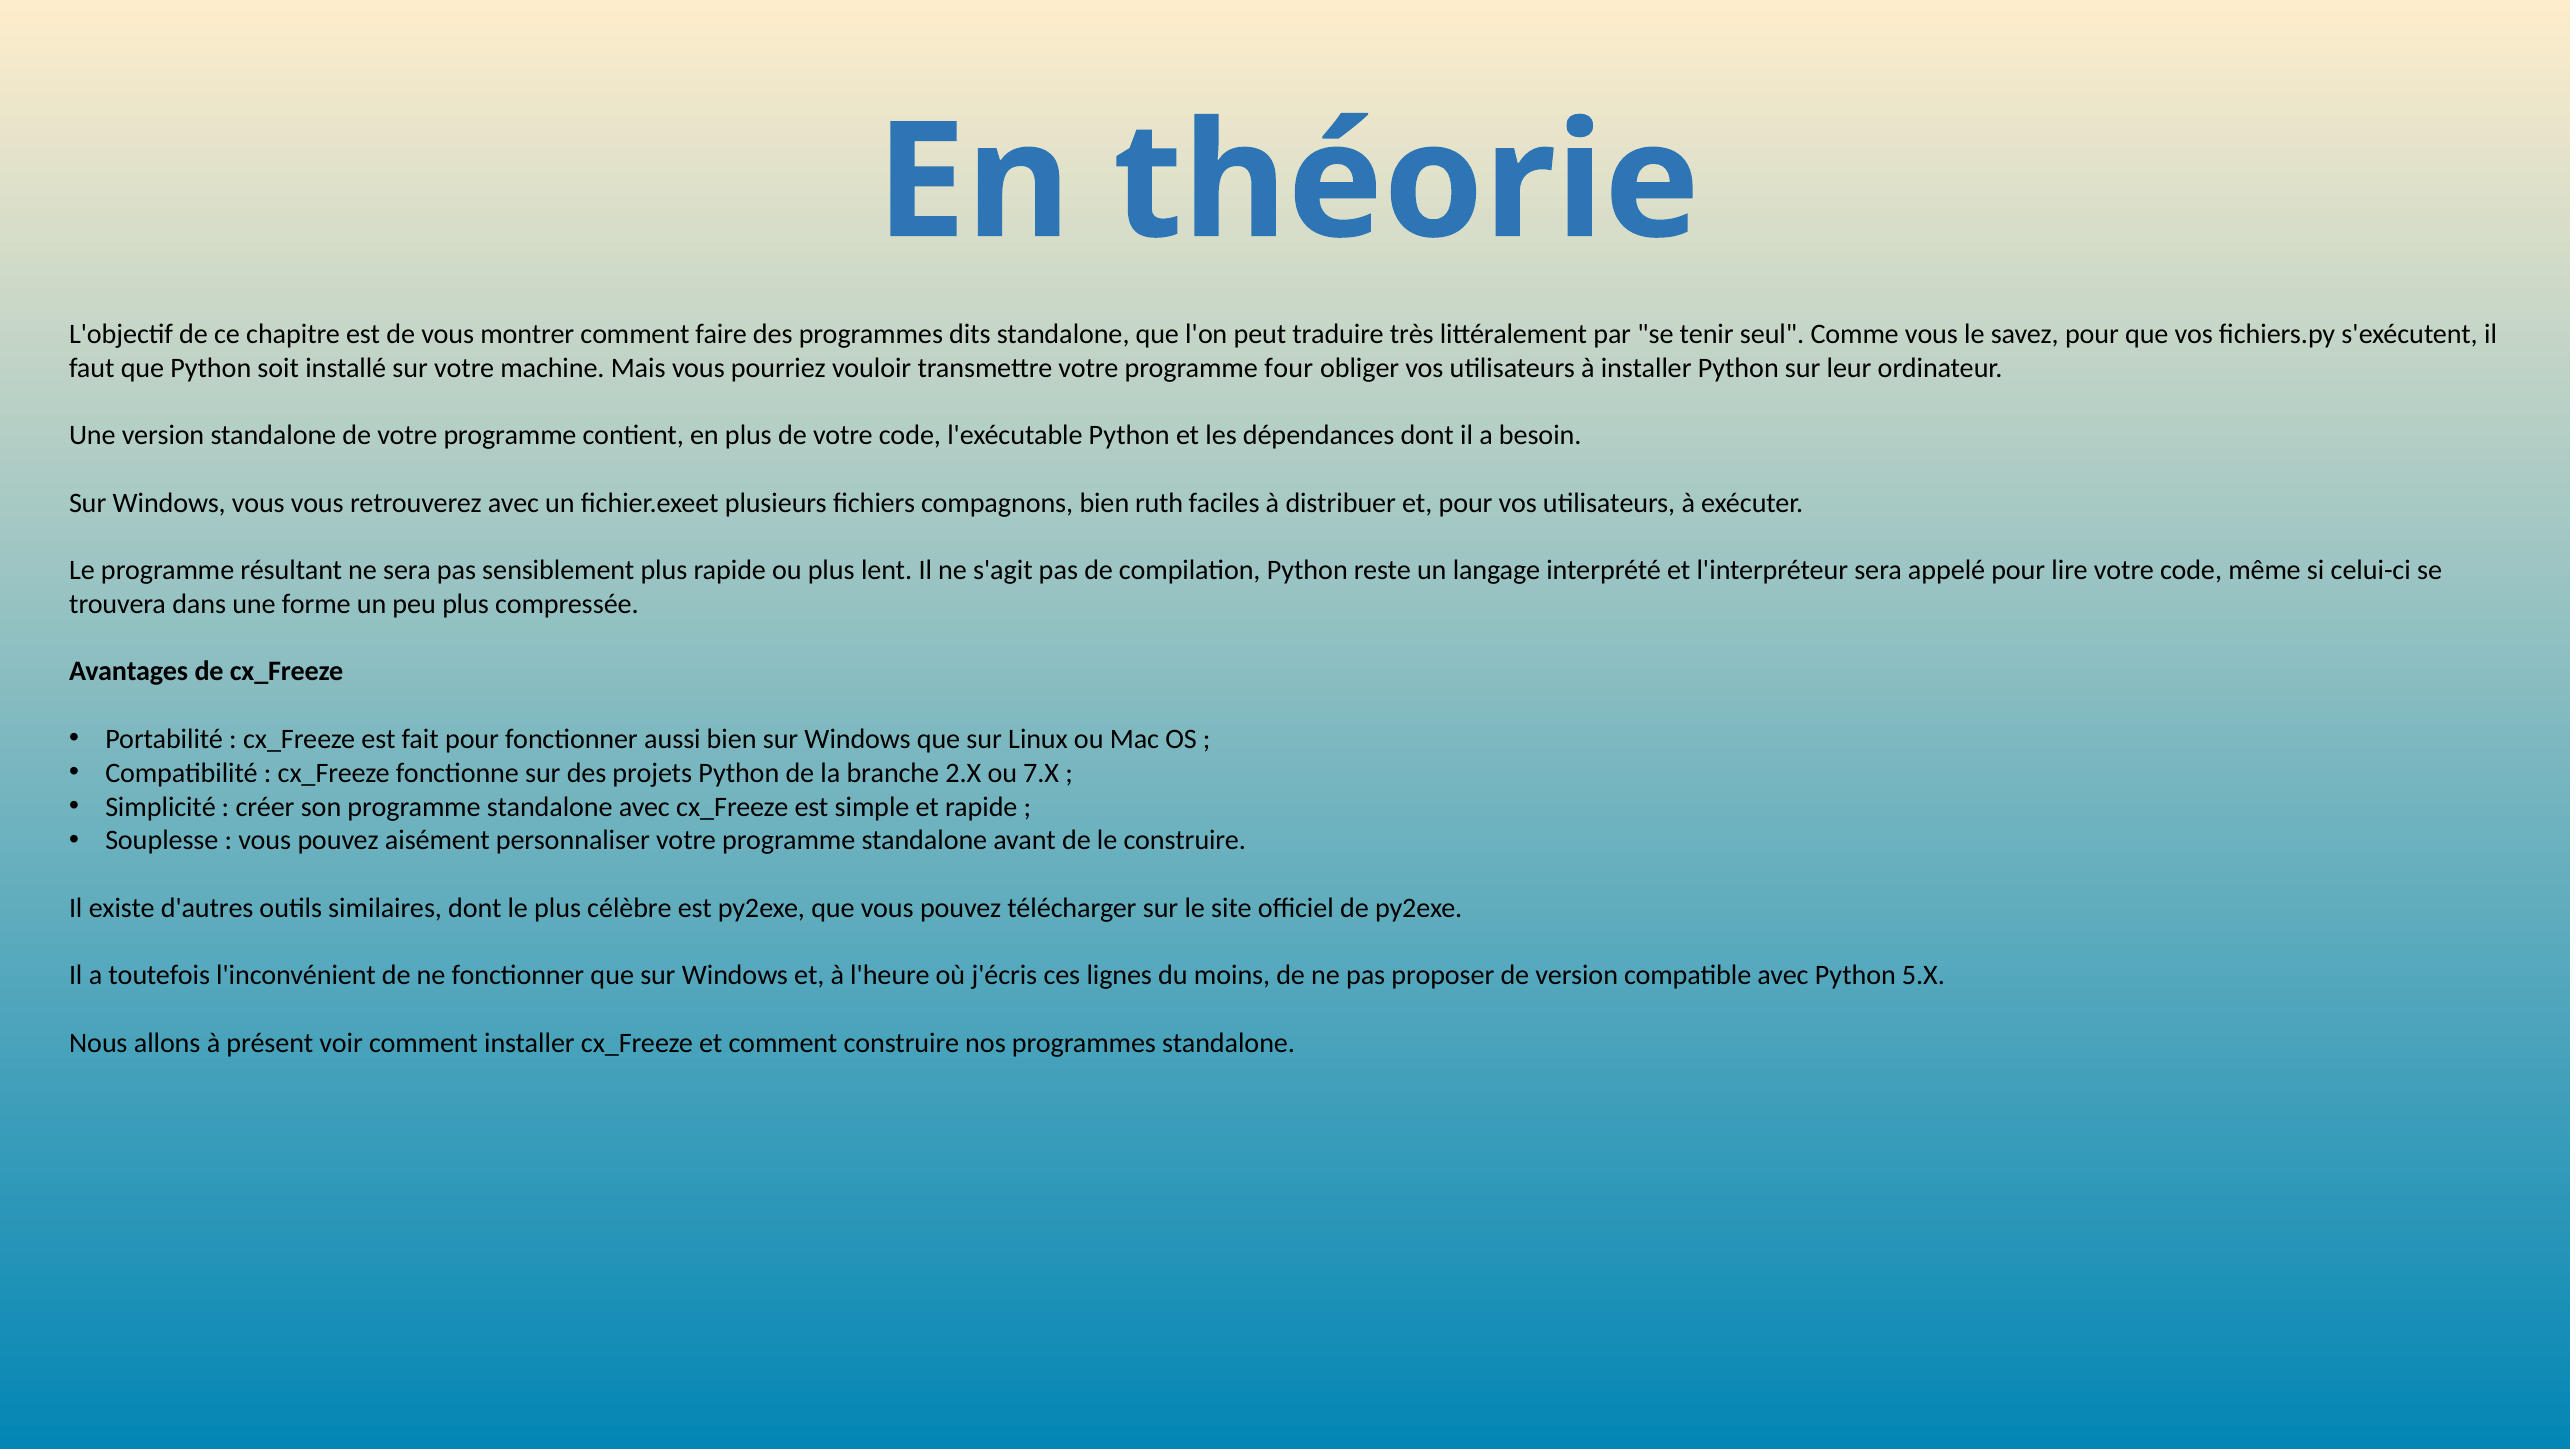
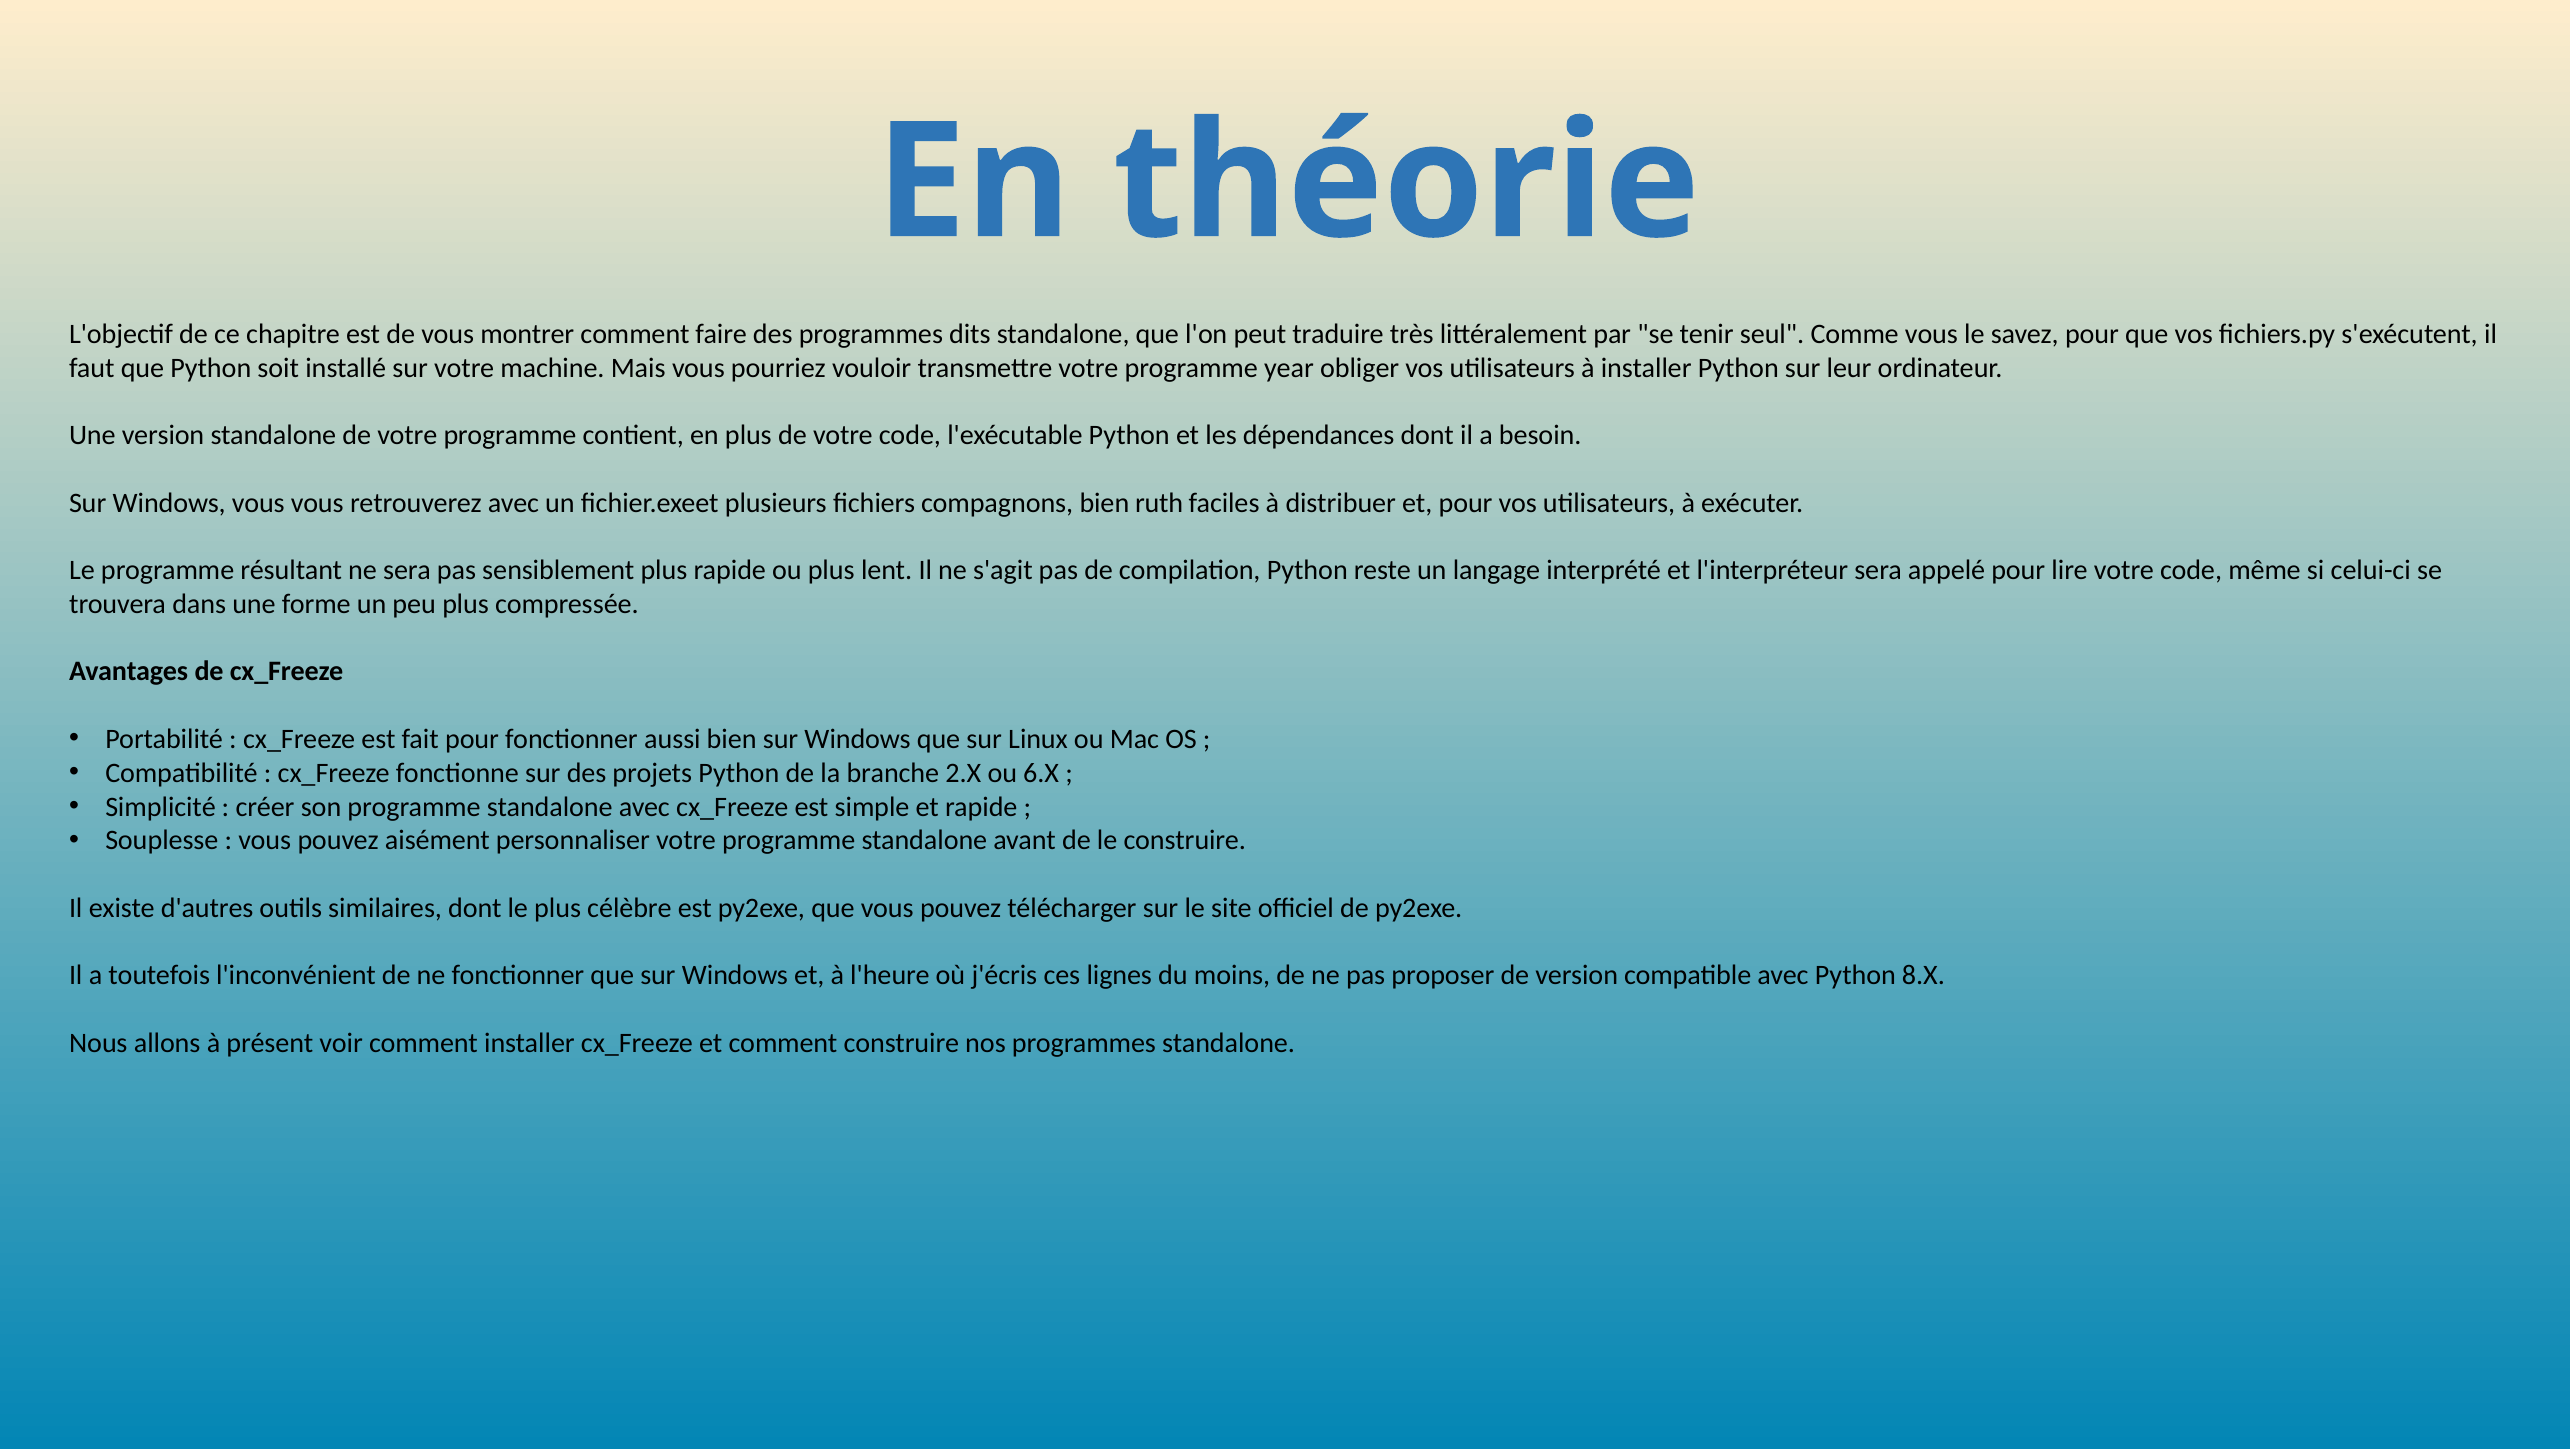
four: four -> year
7.X: 7.X -> 6.X
5.X: 5.X -> 8.X
